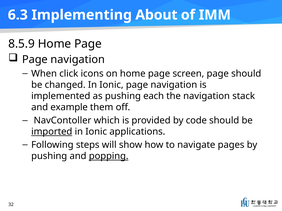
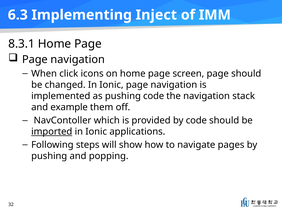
About: About -> Inject
8.5.9: 8.5.9 -> 8.3.1
pushing each: each -> code
popping underline: present -> none
